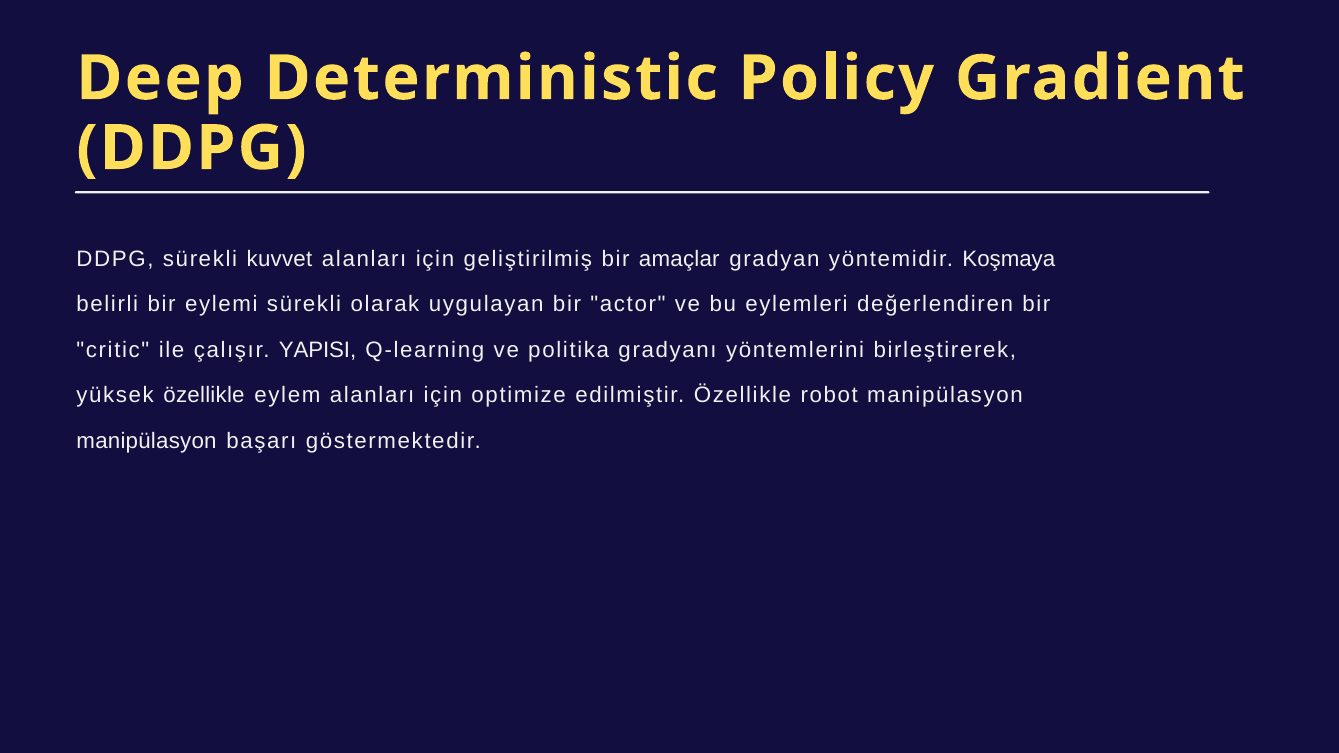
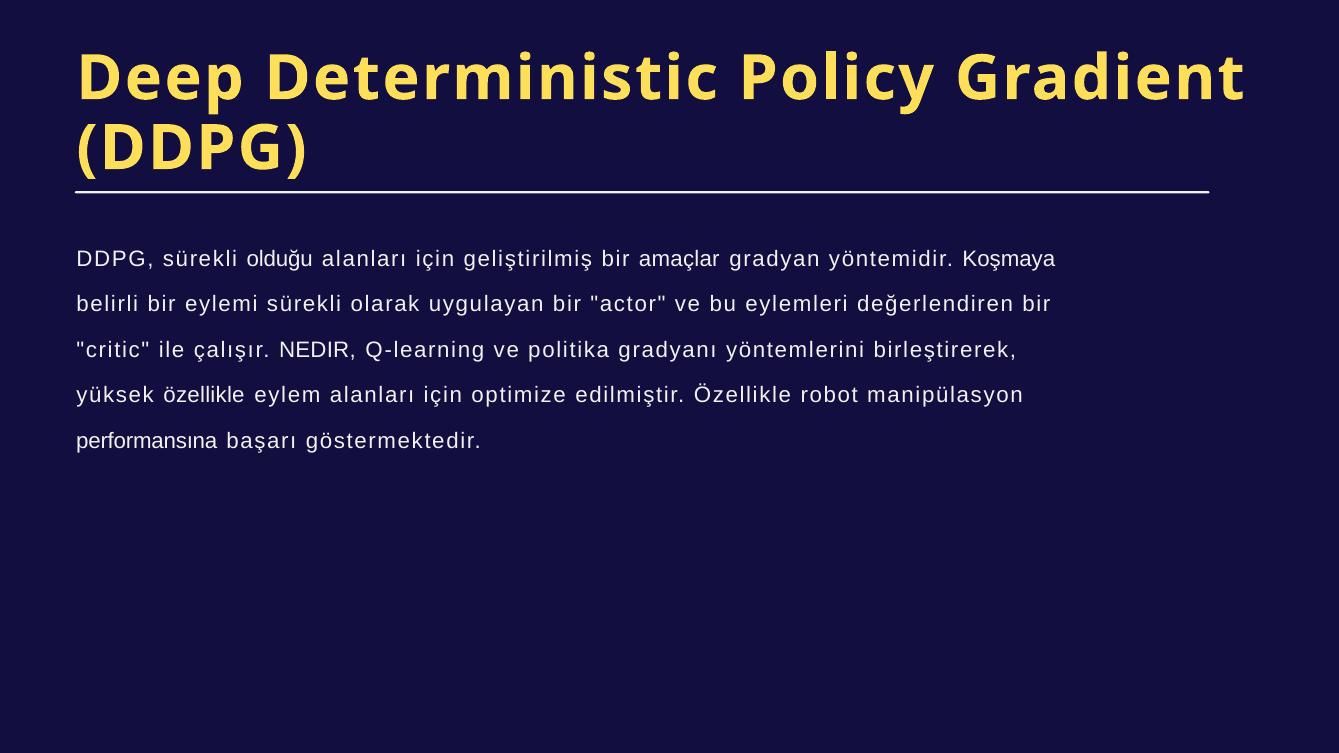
kuvvet: kuvvet -> olduğu
YAPISI: YAPISI -> NEDIR
manipülasyon at (147, 441): manipülasyon -> performansına
